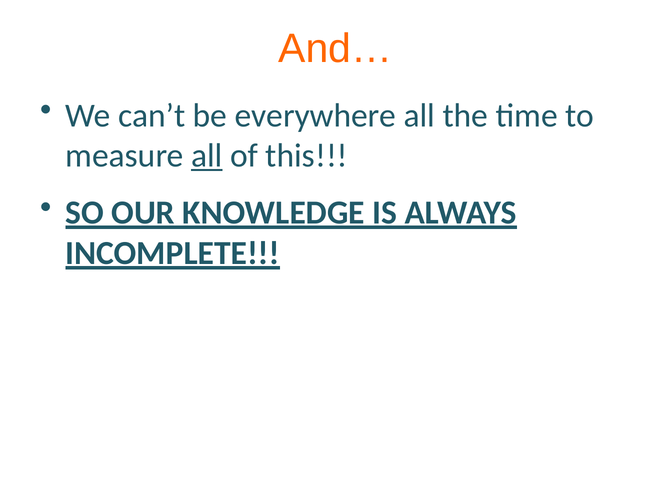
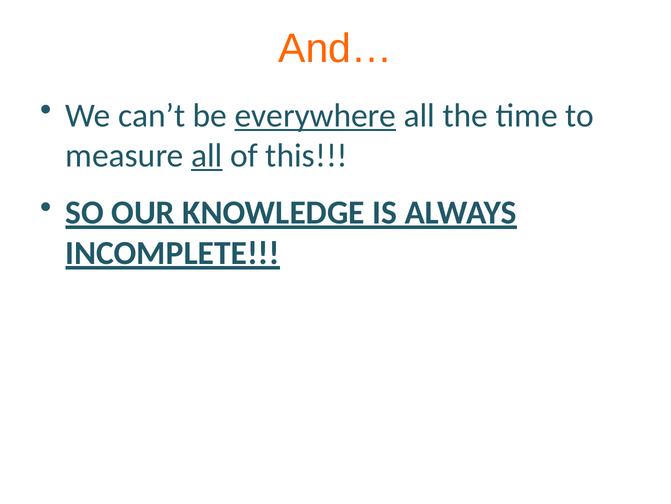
everywhere underline: none -> present
